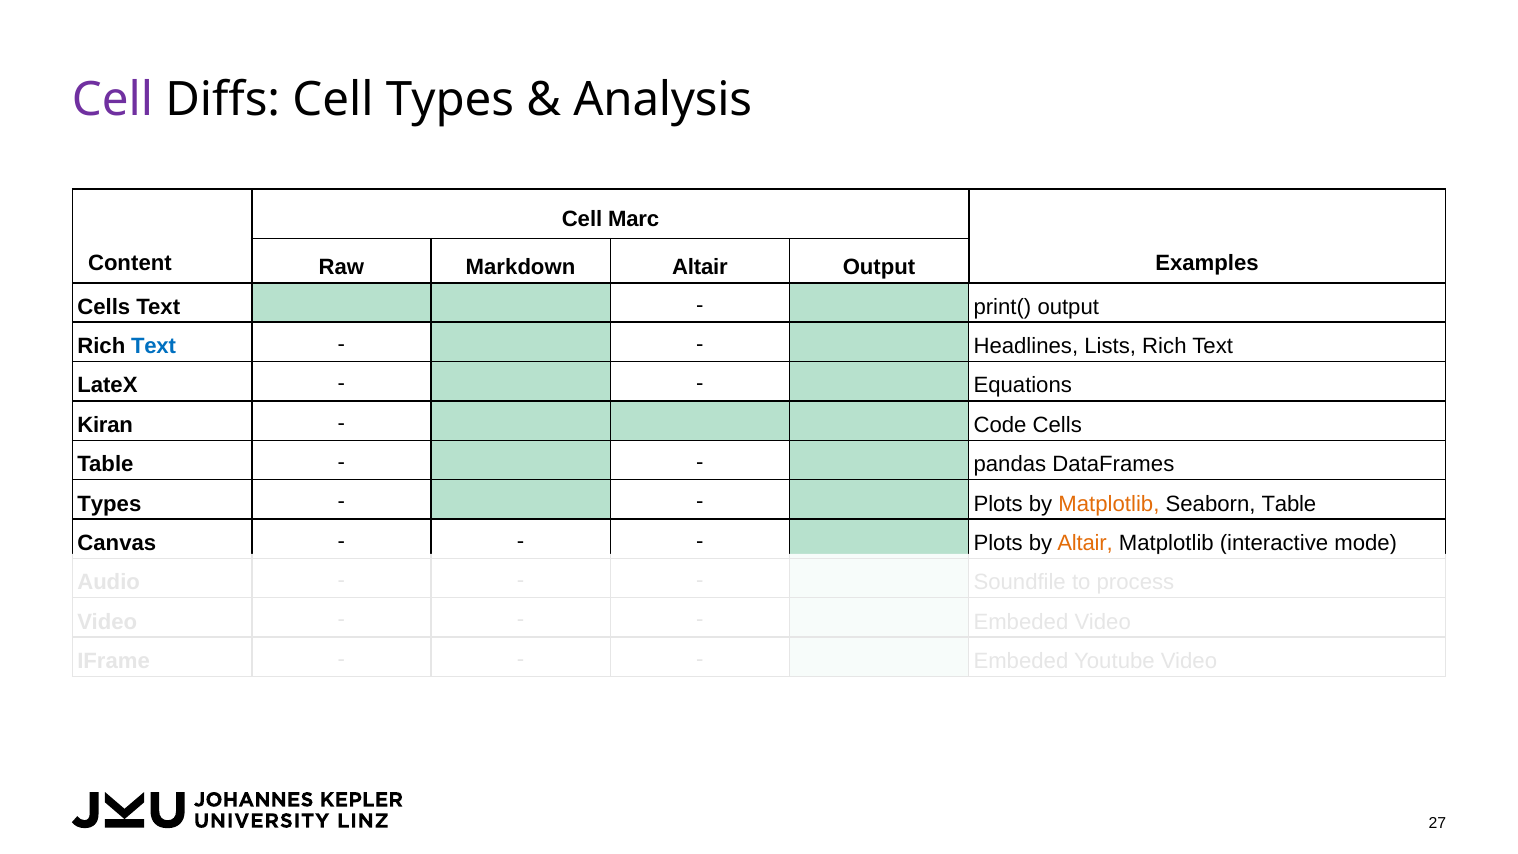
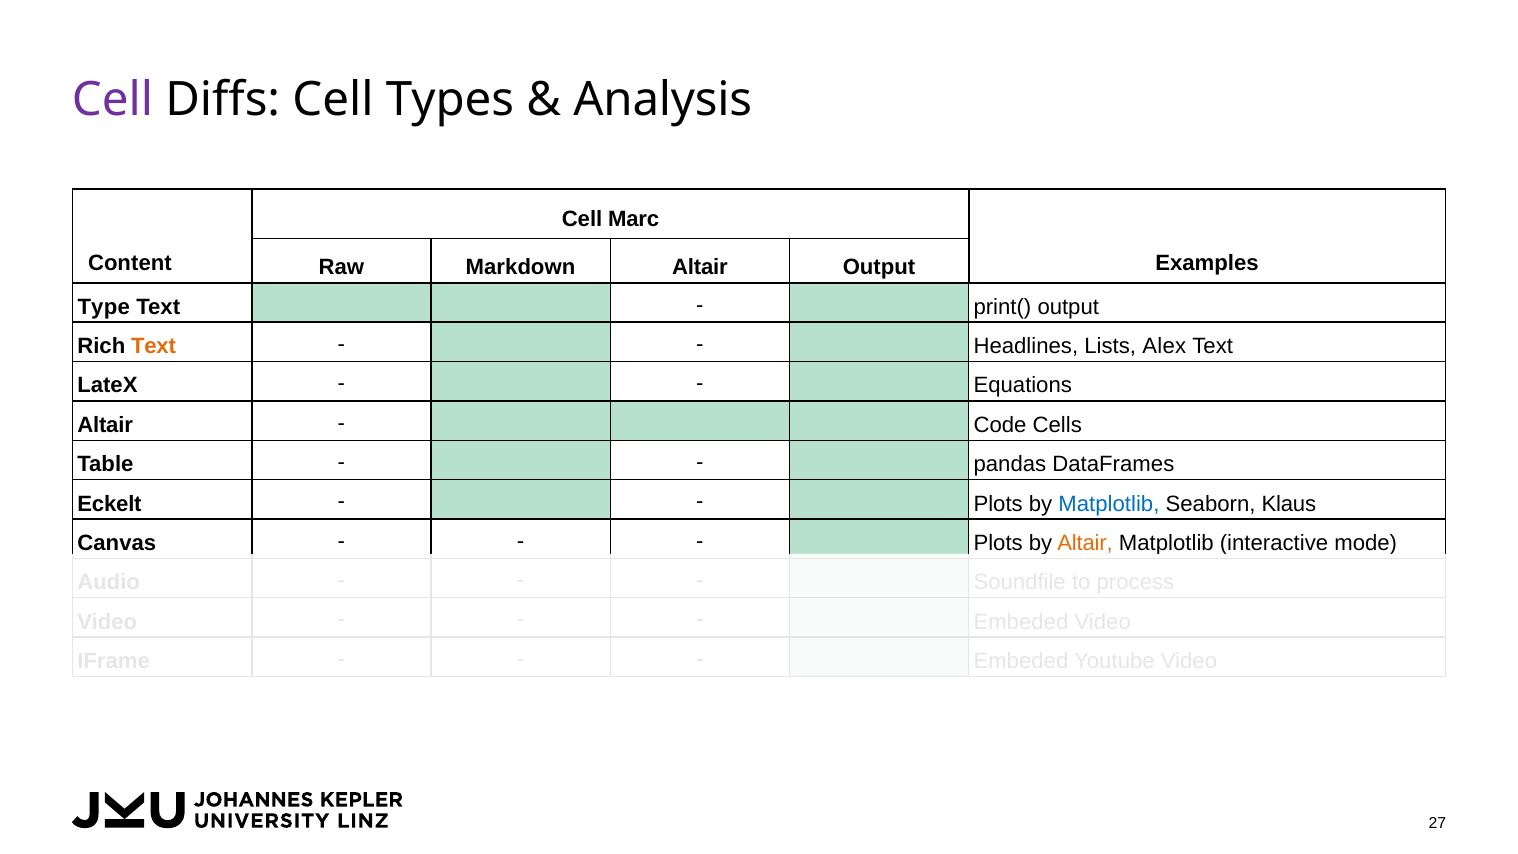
Cells at (104, 307): Cells -> Type
Text at (154, 346) colour: blue -> orange
Lists Rich: Rich -> Alex
Kiran at (105, 425): Kiran -> Altair
Types at (109, 504): Types -> Eckelt
Matplotlib at (1109, 504) colour: orange -> blue
Seaborn Table: Table -> Klaus
